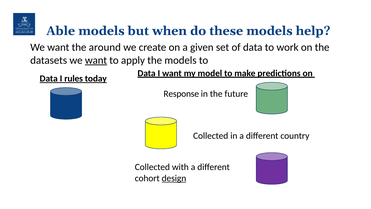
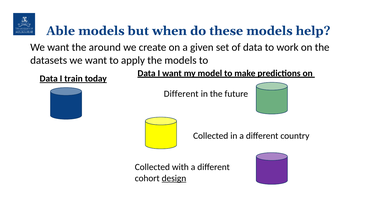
want at (96, 60) underline: present -> none
rules: rules -> train
Response at (181, 94): Response -> Different
